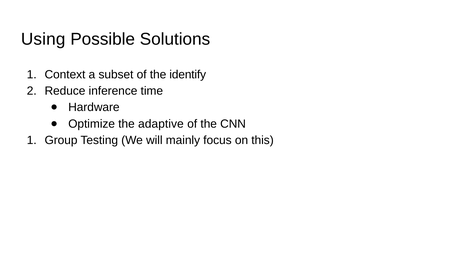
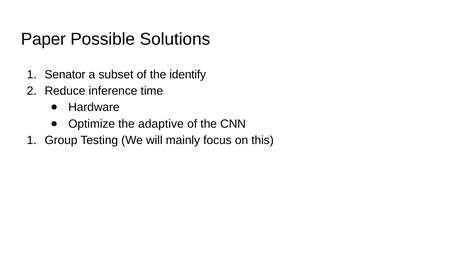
Using: Using -> Paper
Context: Context -> Senator
